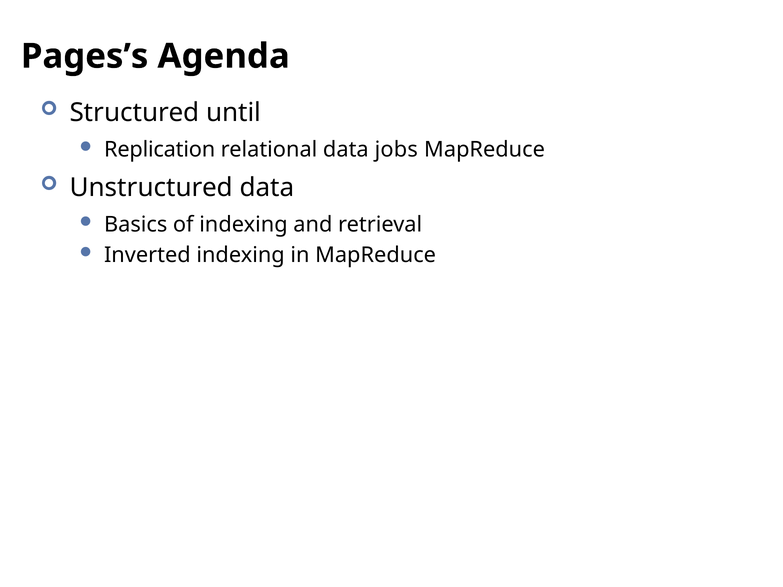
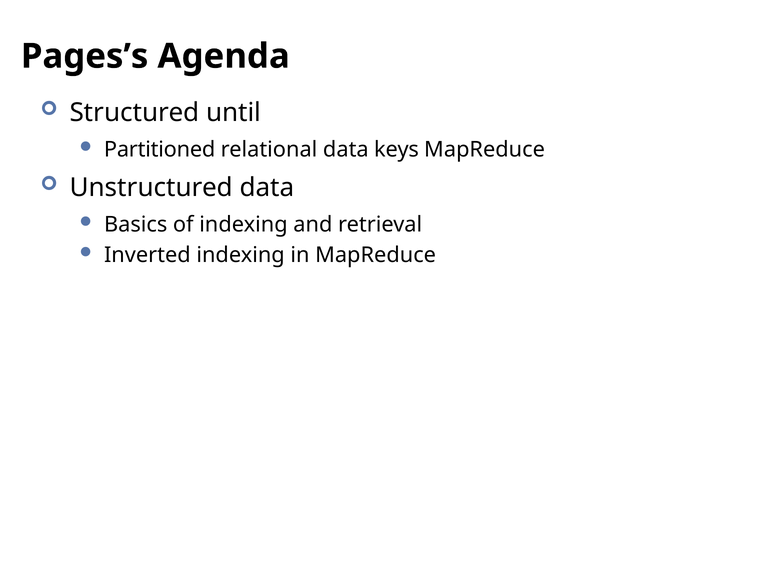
Replication: Replication -> Partitioned
jobs: jobs -> keys
